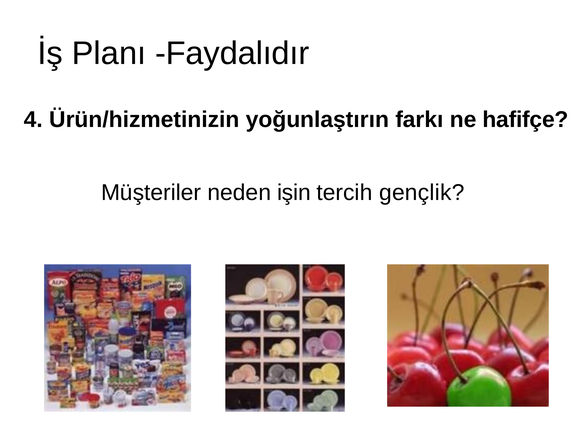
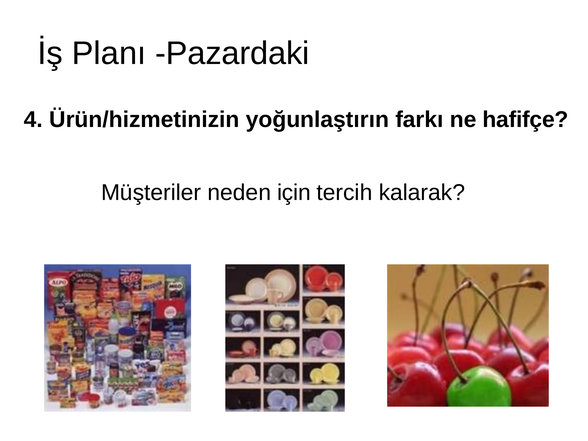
Faydalıdır: Faydalıdır -> Pazardaki
işin: işin -> için
gençlik: gençlik -> kalarak
